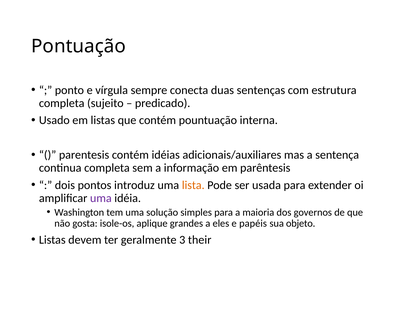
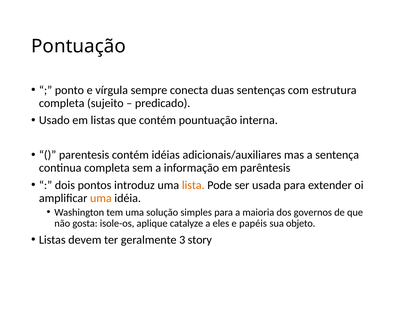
uma at (101, 198) colour: purple -> orange
grandes: grandes -> catalyze
their: their -> story
